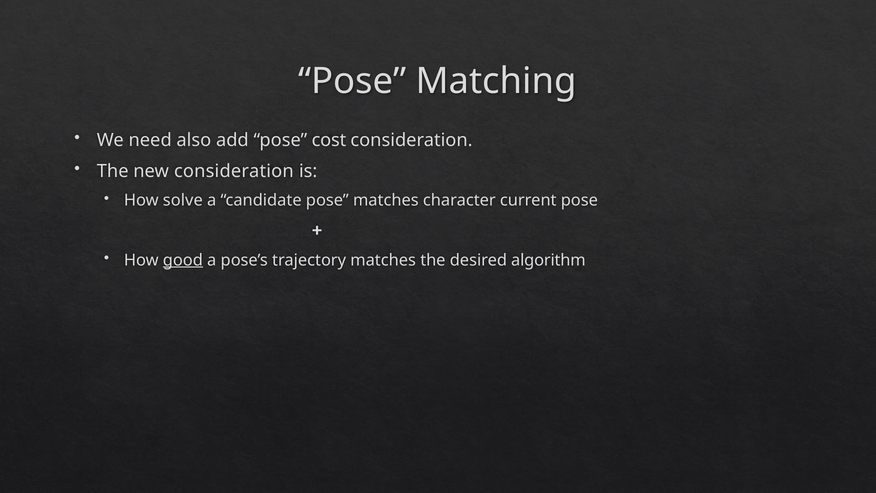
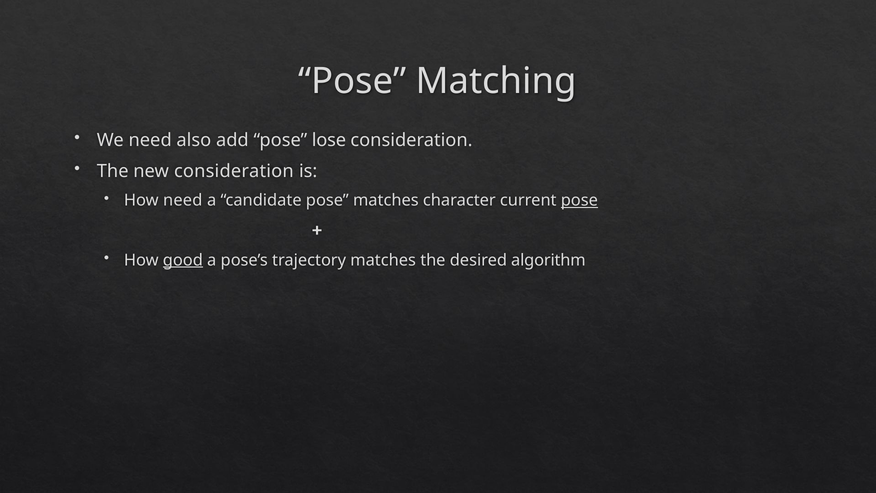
cost: cost -> lose
How solve: solve -> need
pose at (579, 200) underline: none -> present
